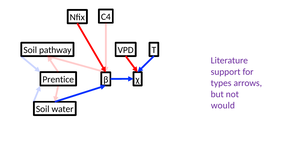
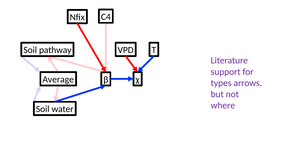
Prentice: Prentice -> Average
would: would -> where
